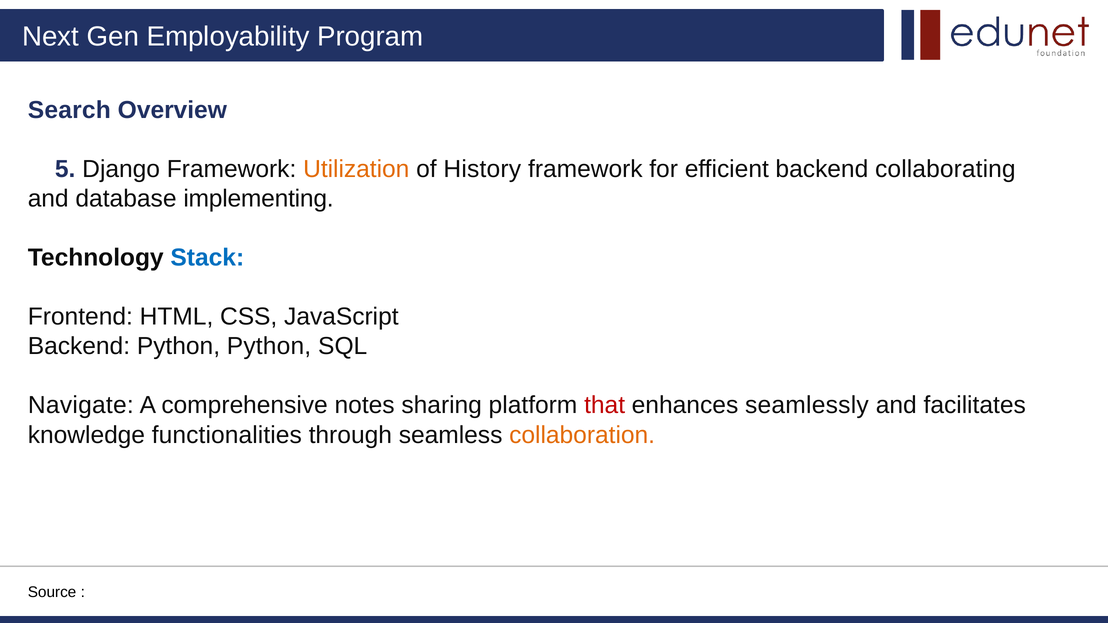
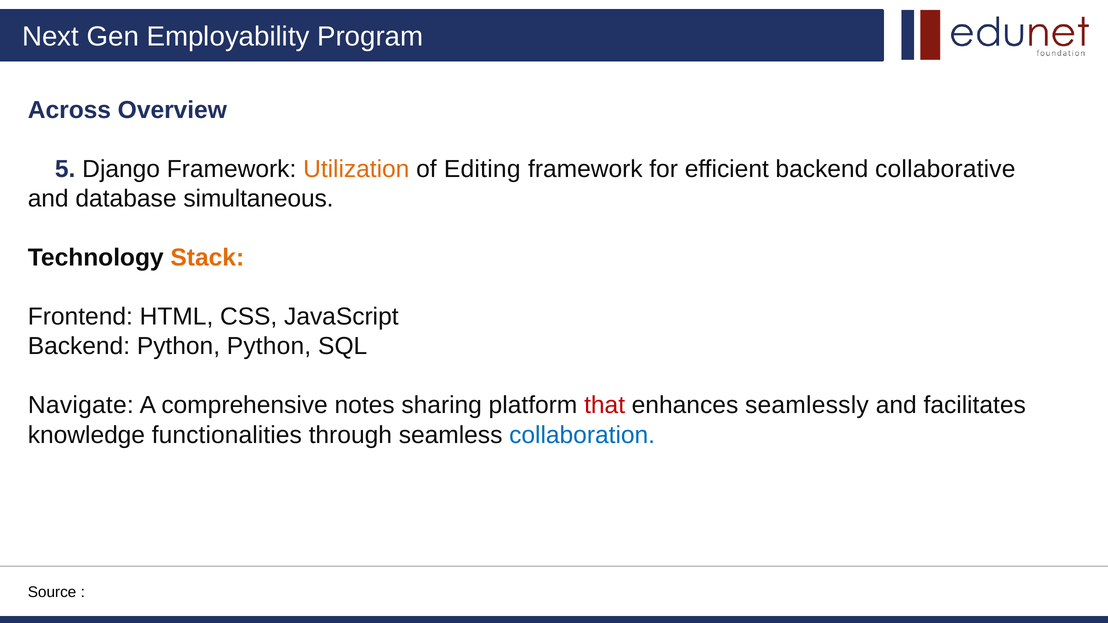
Search: Search -> Across
History: History -> Editing
collaborating: collaborating -> collaborative
implementing: implementing -> simultaneous
Stack colour: blue -> orange
collaboration colour: orange -> blue
